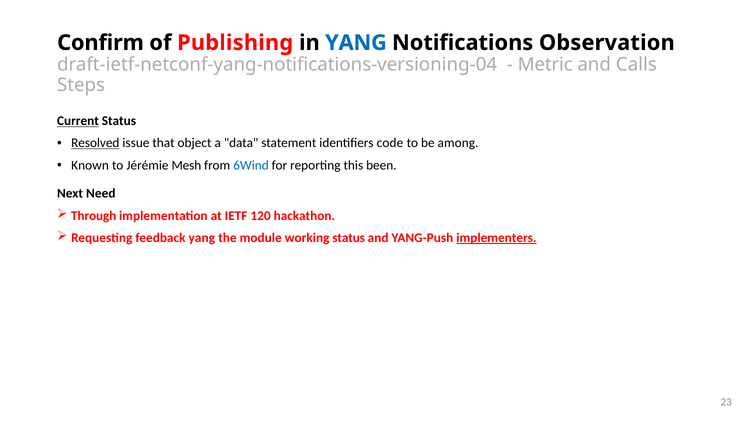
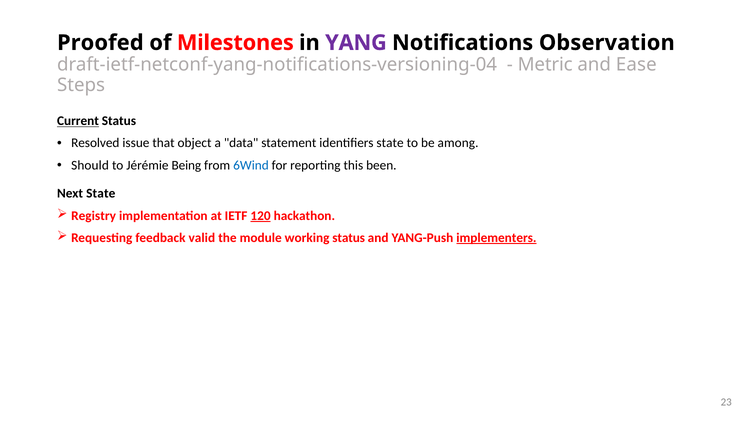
Confirm: Confirm -> Proofed
Publishing: Publishing -> Milestones
YANG at (356, 43) colour: blue -> purple
Calls: Calls -> Ease
Resolved underline: present -> none
identifiers code: code -> state
Known: Known -> Should
Mesh: Mesh -> Being
Next Need: Need -> State
Through: Through -> Registry
120 underline: none -> present
feedback yang: yang -> valid
